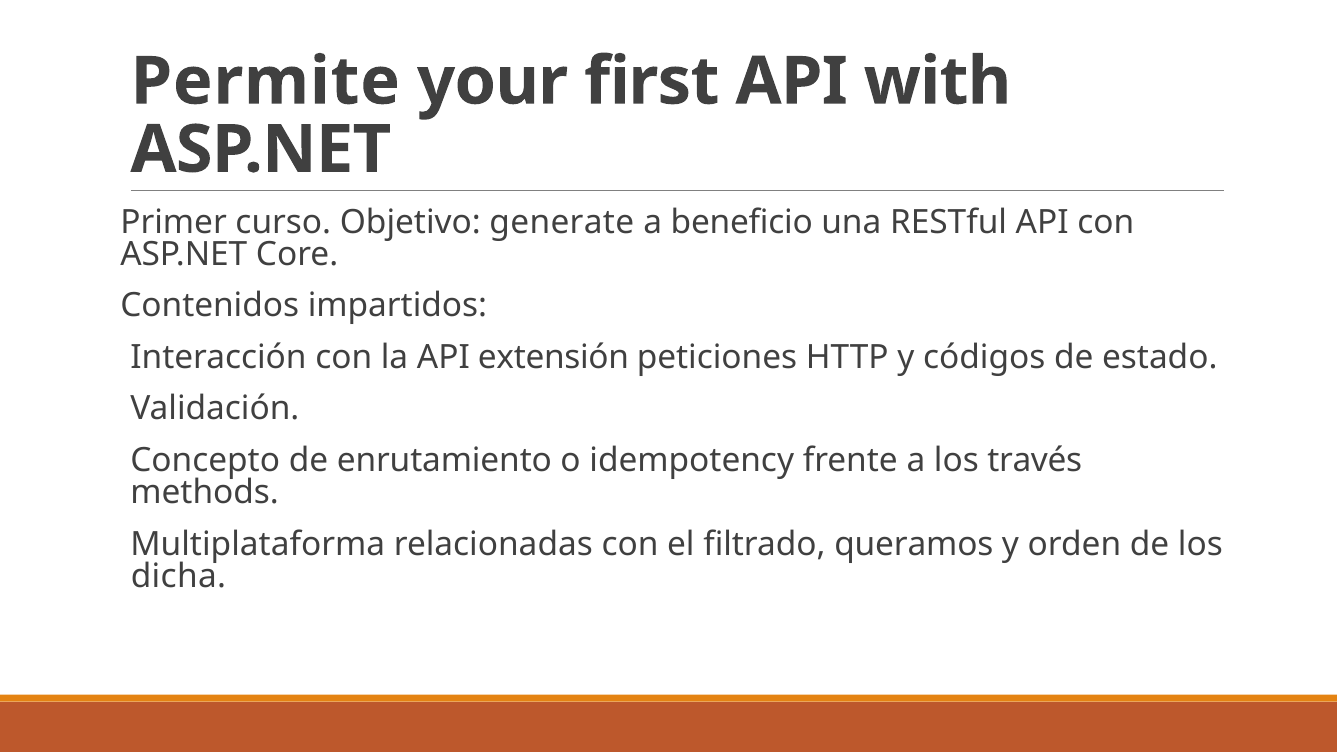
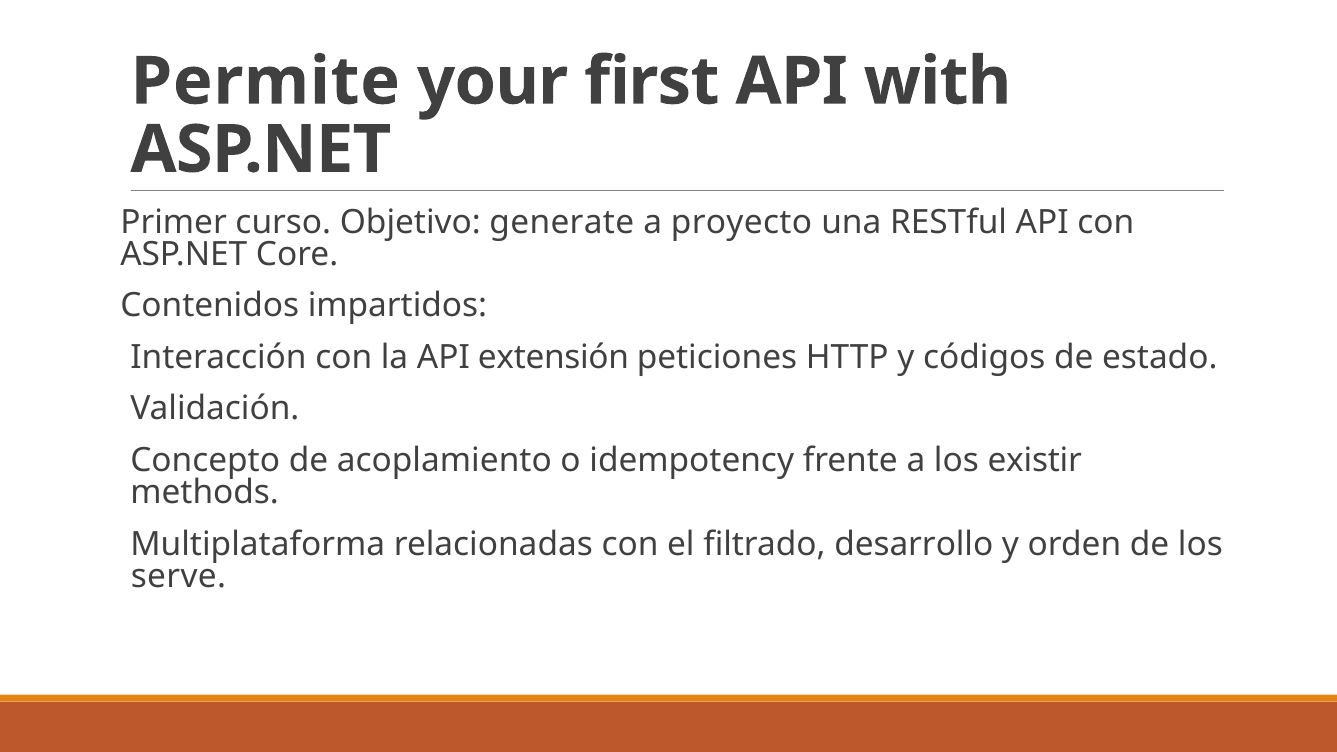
beneficio: beneficio -> proyecto
enrutamiento: enrutamiento -> acoplamiento
través: través -> existir
queramos: queramos -> desarrollo
dicha: dicha -> serve
